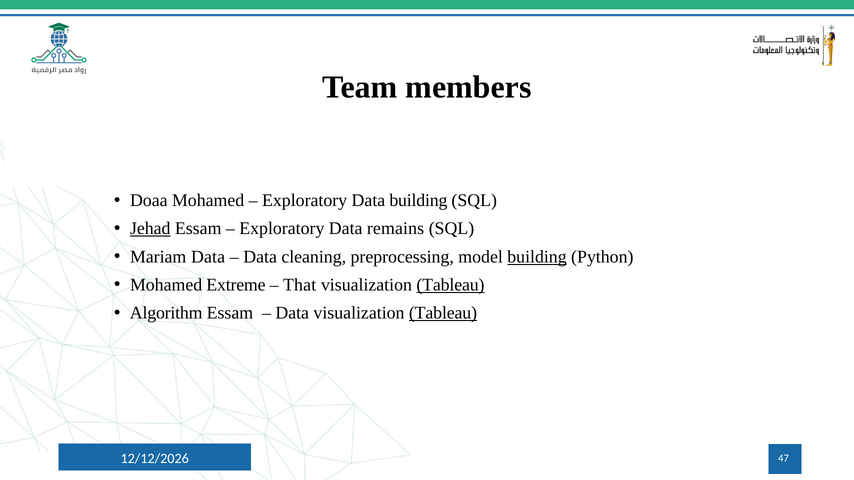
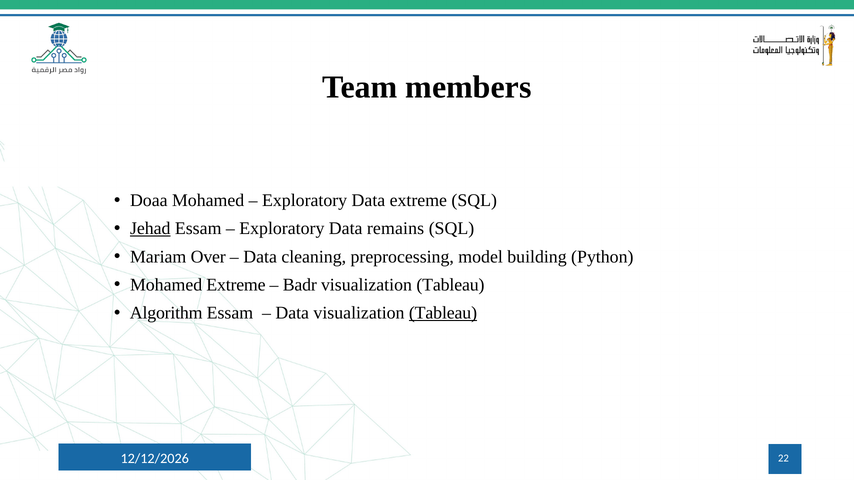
Data building: building -> extreme
Mariam Data: Data -> Over
building at (537, 257) underline: present -> none
That: That -> Badr
Tableau at (450, 285) underline: present -> none
47: 47 -> 22
